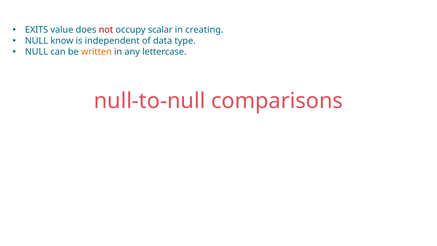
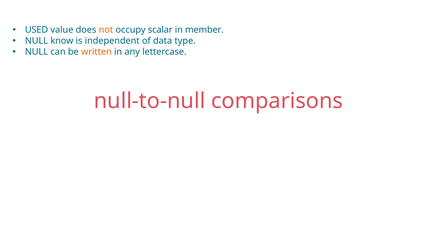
EXITS: EXITS -> USED
not colour: red -> orange
creating: creating -> member
